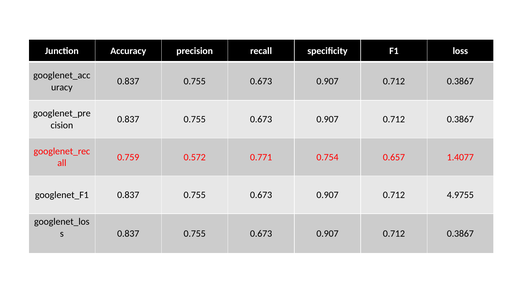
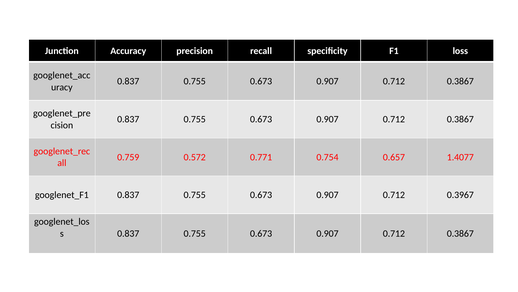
4.9755: 4.9755 -> 0.3967
